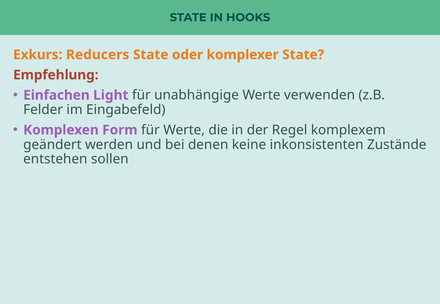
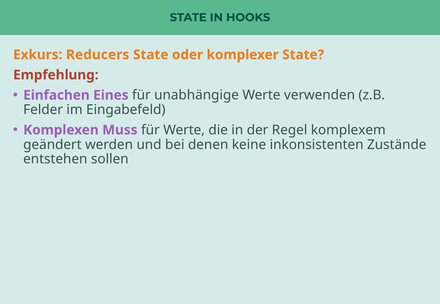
Light: Light -> Eines
Form: Form -> Muss
